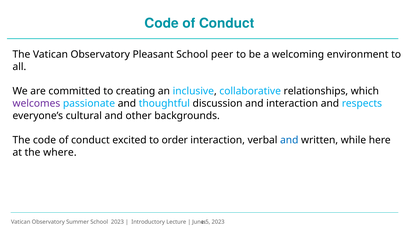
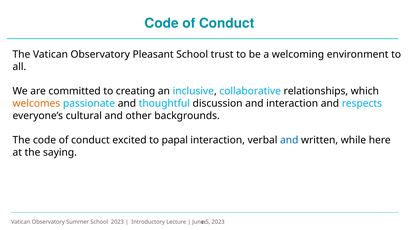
peer: peer -> trust
welcomes colour: purple -> orange
order: order -> papal
where: where -> saying
